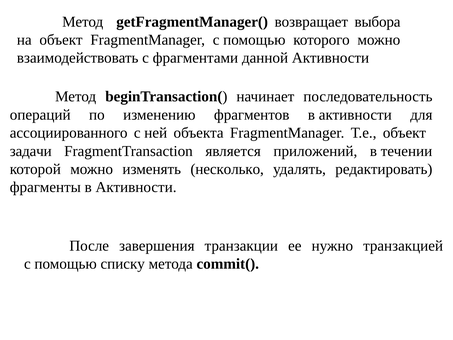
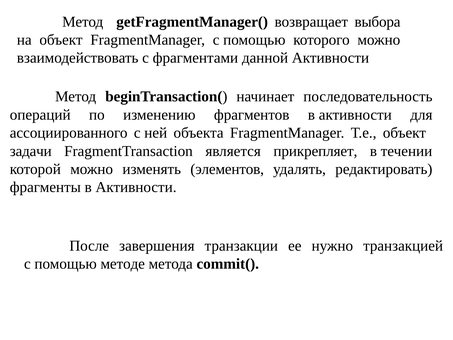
приложений: приложений -> прикрепляет
несколько: несколько -> элементов
списку: списку -> методе
